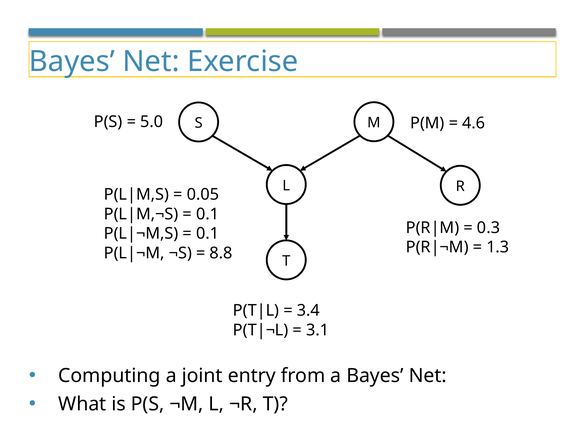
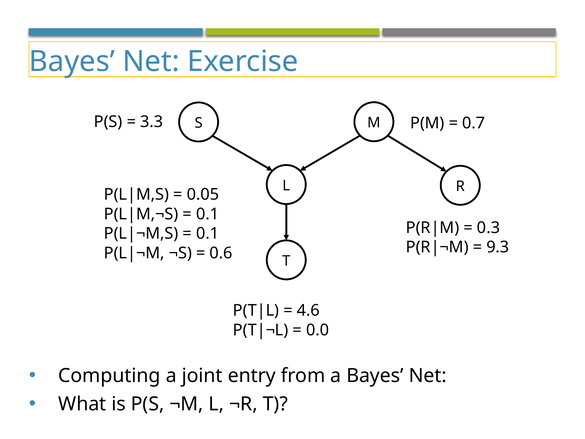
5.0: 5.0 -> 3.3
4.6: 4.6 -> 0.7
1.3: 1.3 -> 9.3
8.8: 8.8 -> 0.6
3.4: 3.4 -> 4.6
3.1: 3.1 -> 0.0
